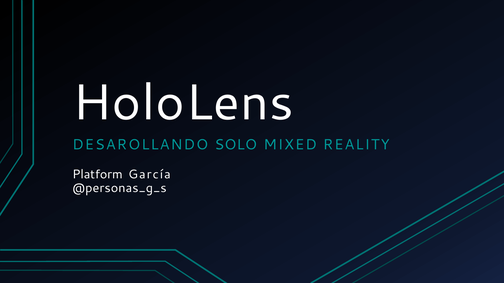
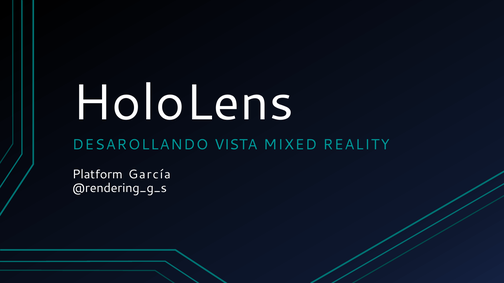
SOLO: SOLO -> VISTA
@personas_g_s: @personas_g_s -> @rendering_g_s
